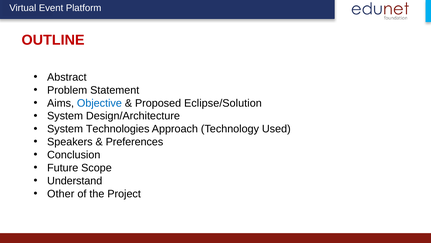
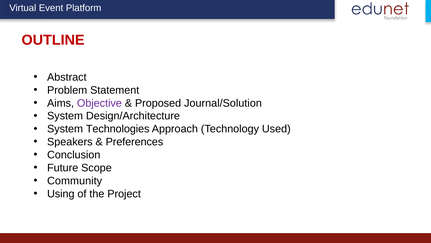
Objective colour: blue -> purple
Eclipse/Solution: Eclipse/Solution -> Journal/Solution
Understand: Understand -> Community
Other: Other -> Using
